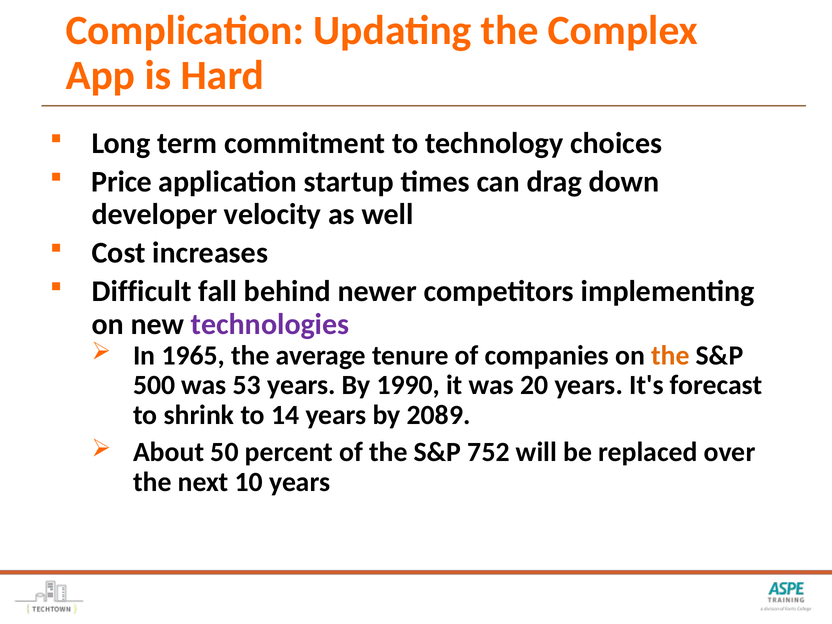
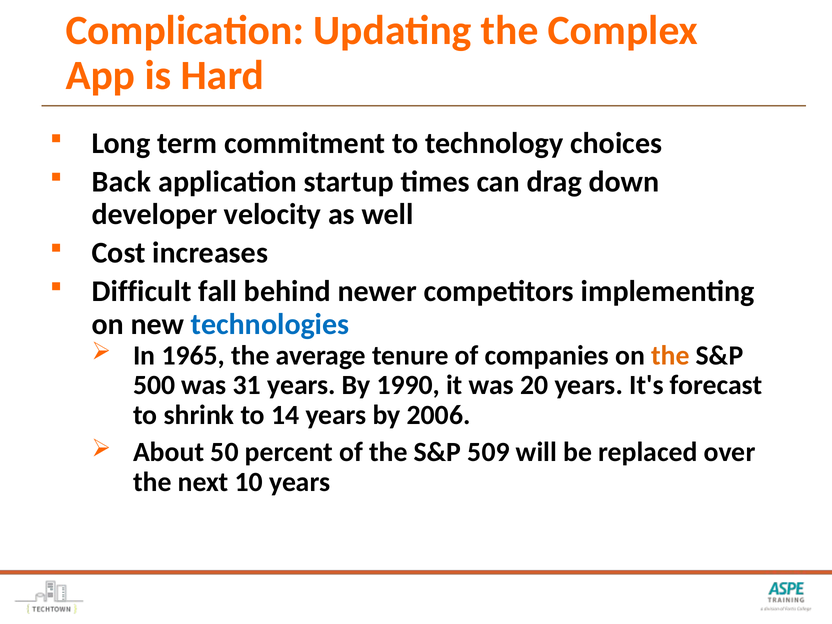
Price: Price -> Back
technologies colour: purple -> blue
53: 53 -> 31
2089: 2089 -> 2006
752: 752 -> 509
